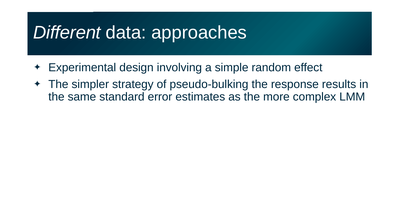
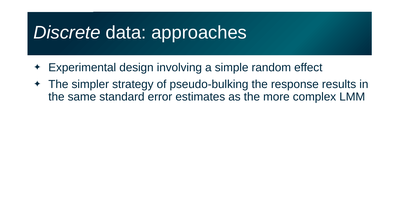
Different: Different -> Discrete
